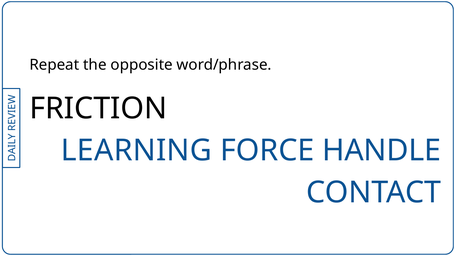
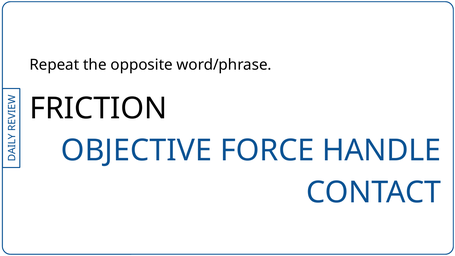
LEARNING: LEARNING -> OBJECTIVE
